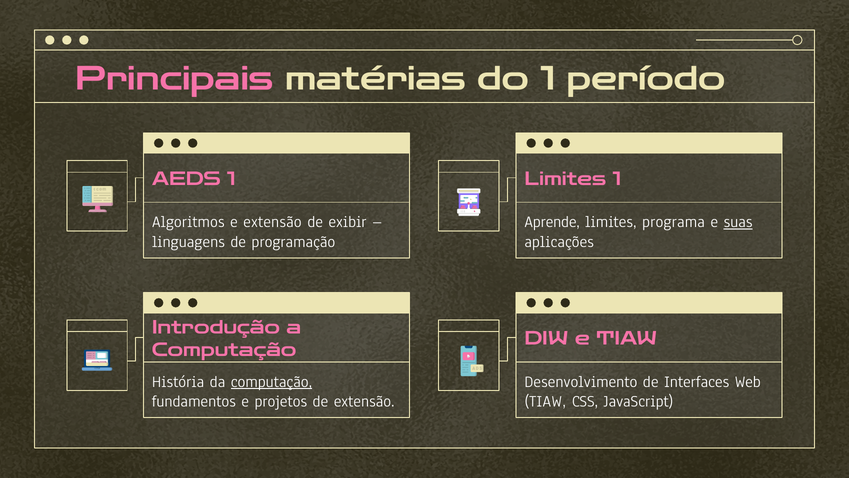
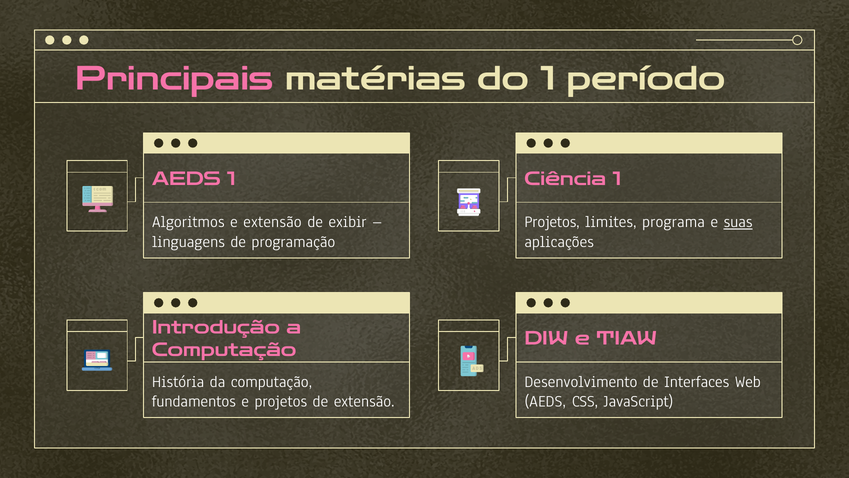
Limites at (565, 179): Limites -> Ciência
Aprende at (552, 222): Aprende -> Projetos
computação at (271, 381) underline: present -> none
TIAW at (545, 401): TIAW -> AEDS
